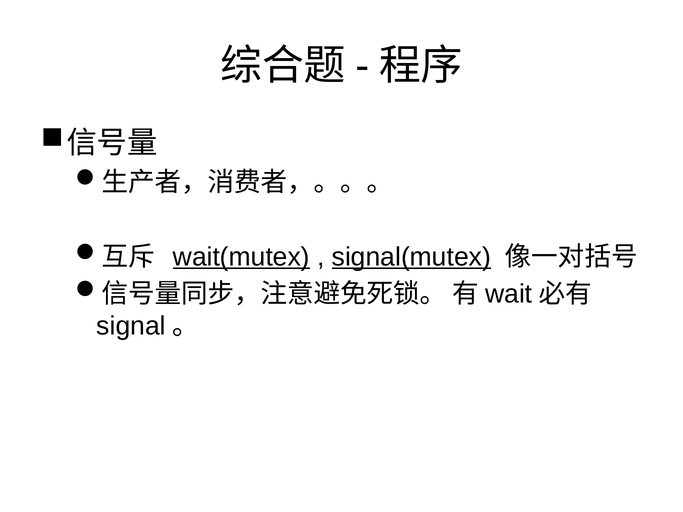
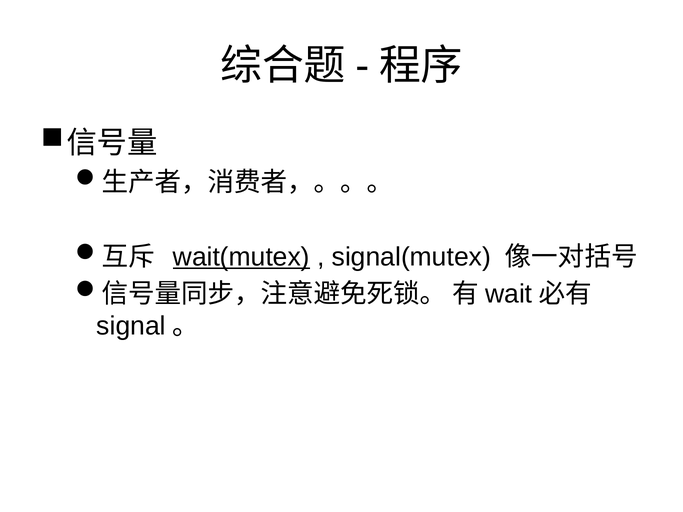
signal(mutex underline: present -> none
